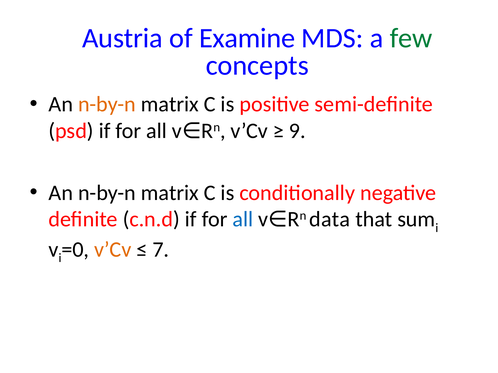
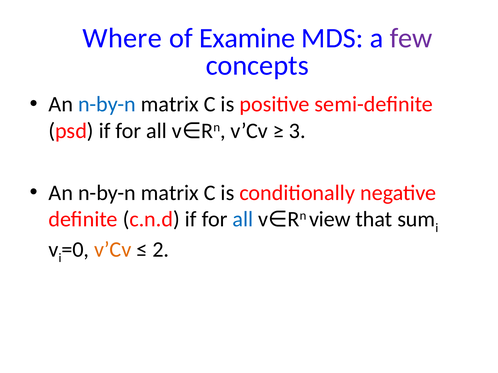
Austria: Austria -> Where
few colour: green -> purple
n-by-n at (107, 104) colour: orange -> blue
9: 9 -> 3
data: data -> view
7: 7 -> 2
